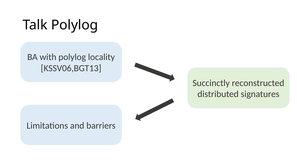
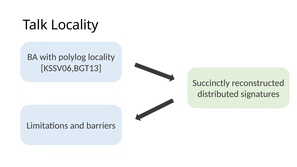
Talk Polylog: Polylog -> Locality
